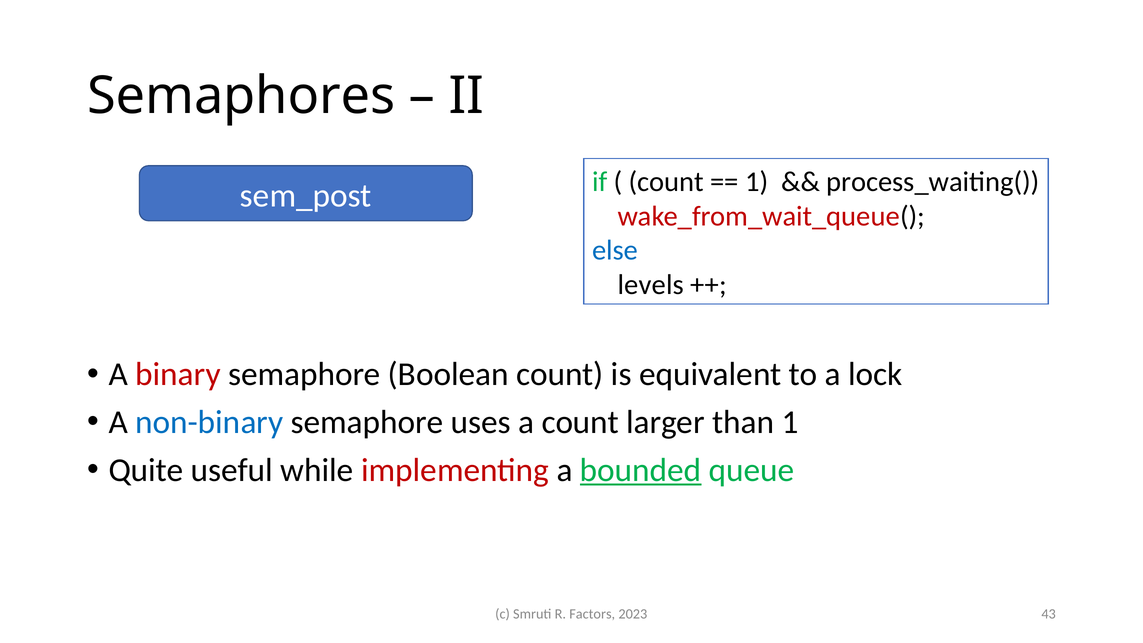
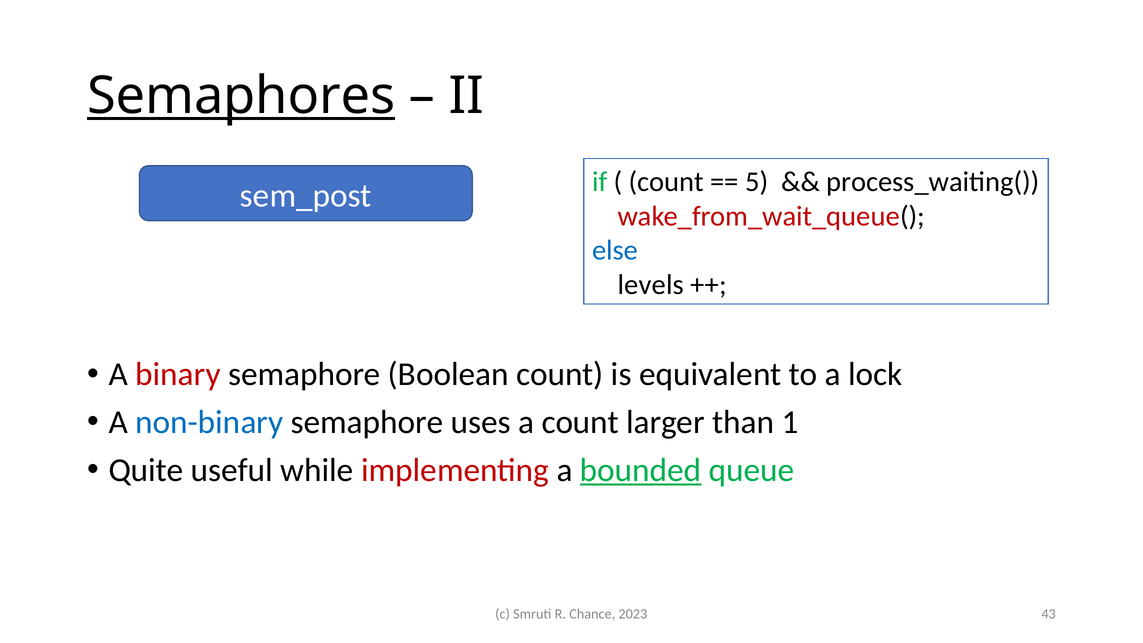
Semaphores underline: none -> present
1 at (757, 182): 1 -> 5
Factors: Factors -> Chance
